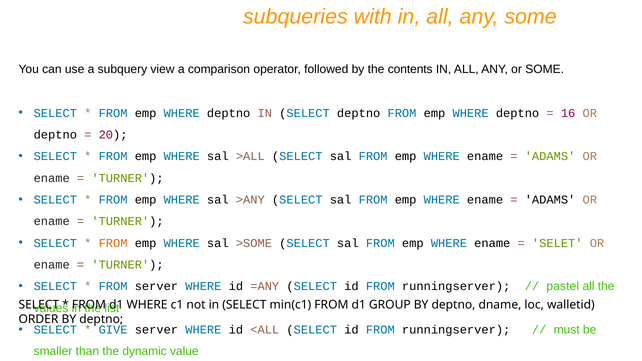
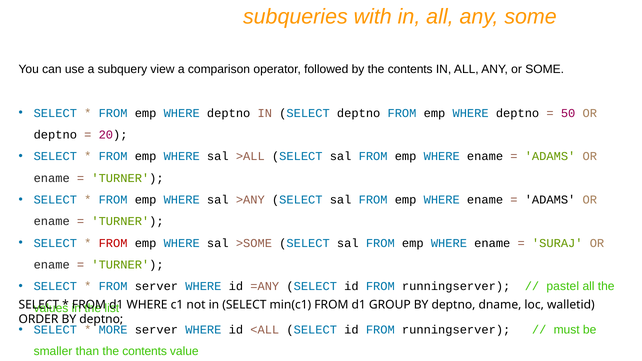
16: 16 -> 50
FROM at (113, 243) colour: orange -> red
SELET: SELET -> SURAJ
GIVE: GIVE -> MORE
than the dynamic: dynamic -> contents
